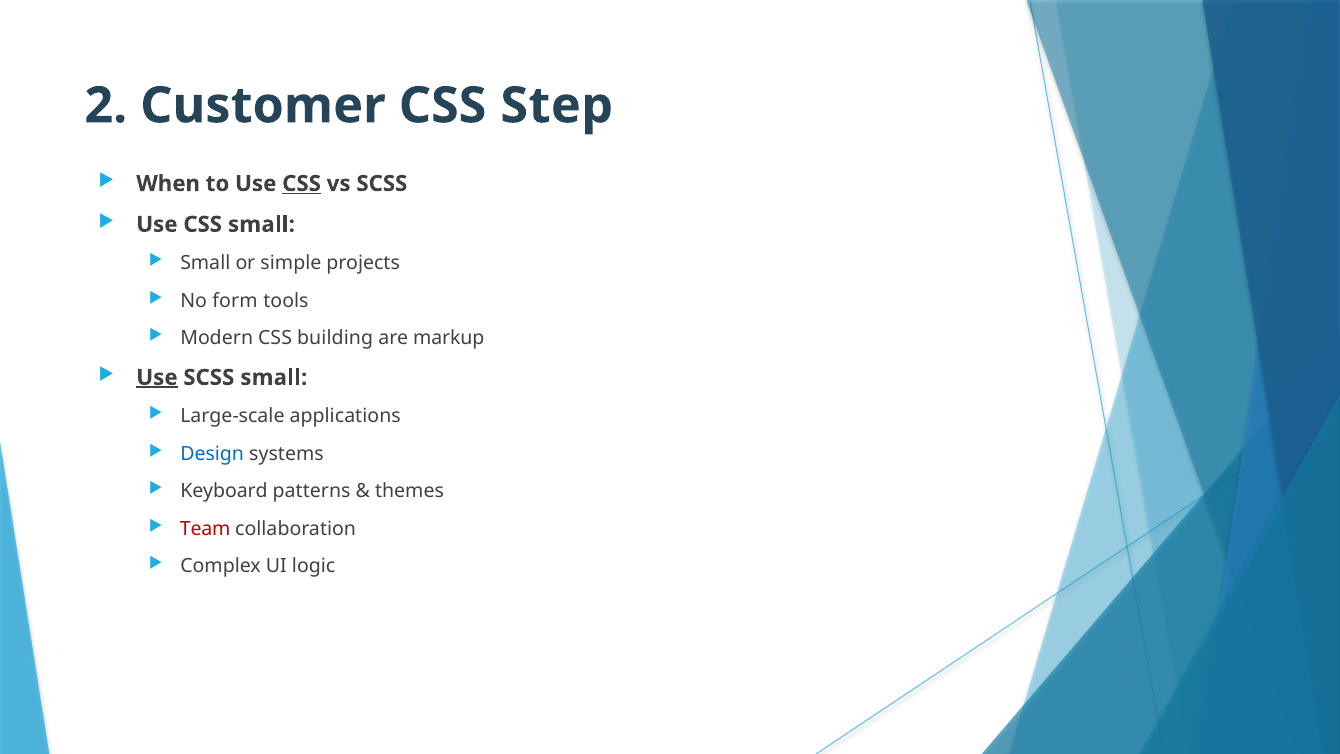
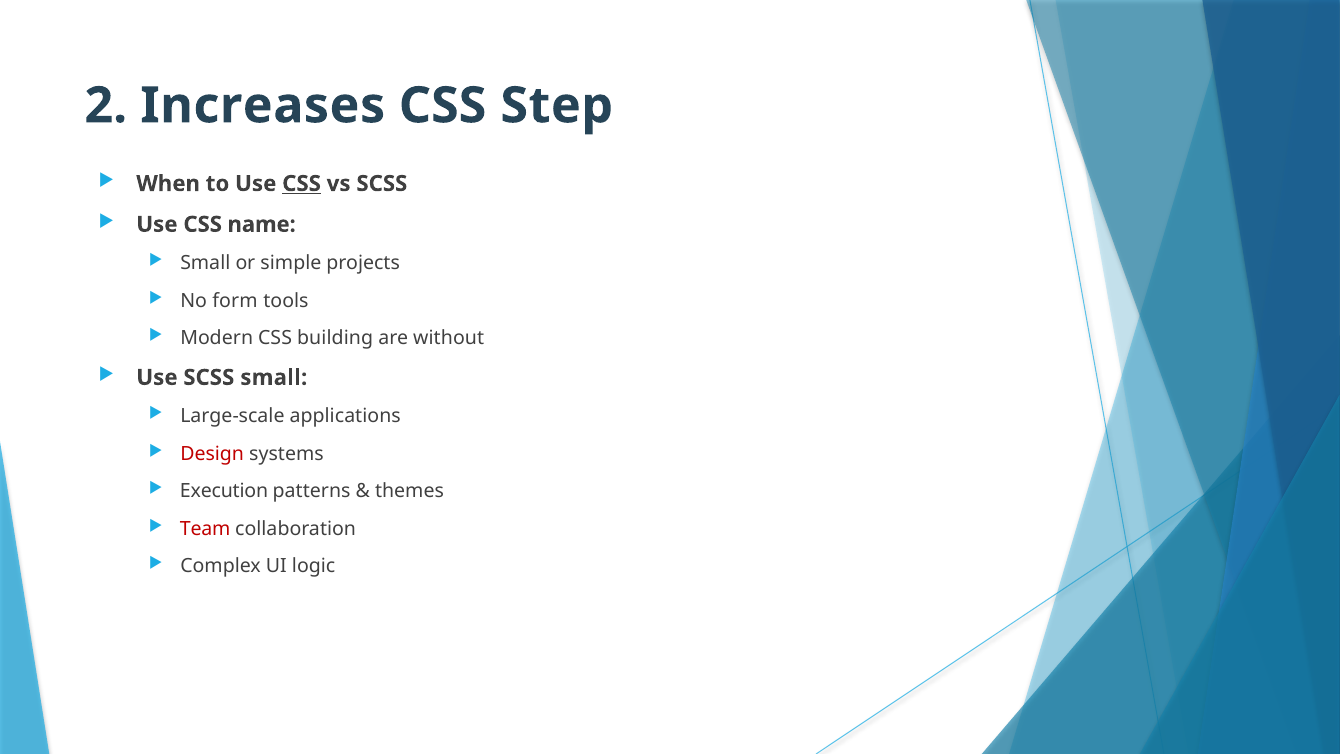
Customer: Customer -> Increases
CSS small: small -> name
markup: markup -> without
Use at (157, 377) underline: present -> none
Design colour: blue -> red
Keyboard: Keyboard -> Execution
